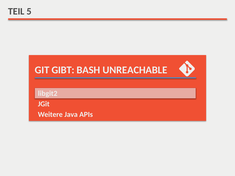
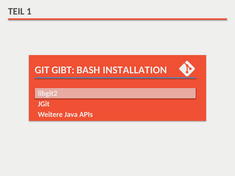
5: 5 -> 1
UNREACHABLE: UNREACHABLE -> INSTALLATION
